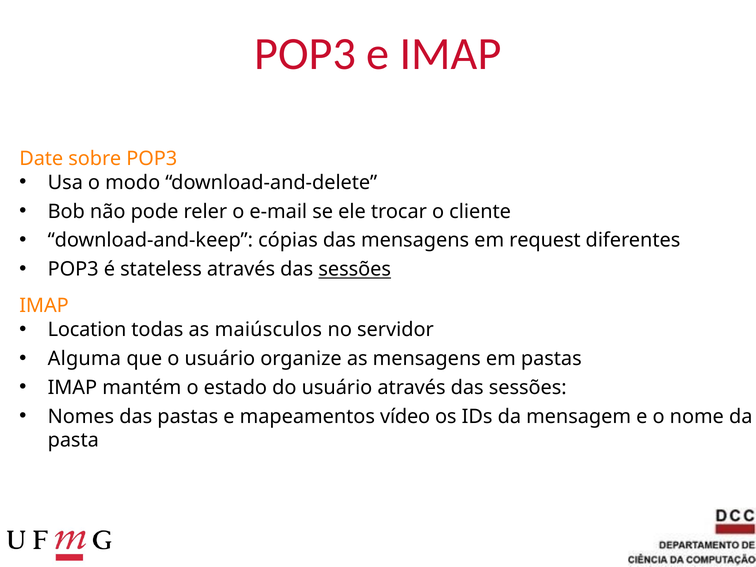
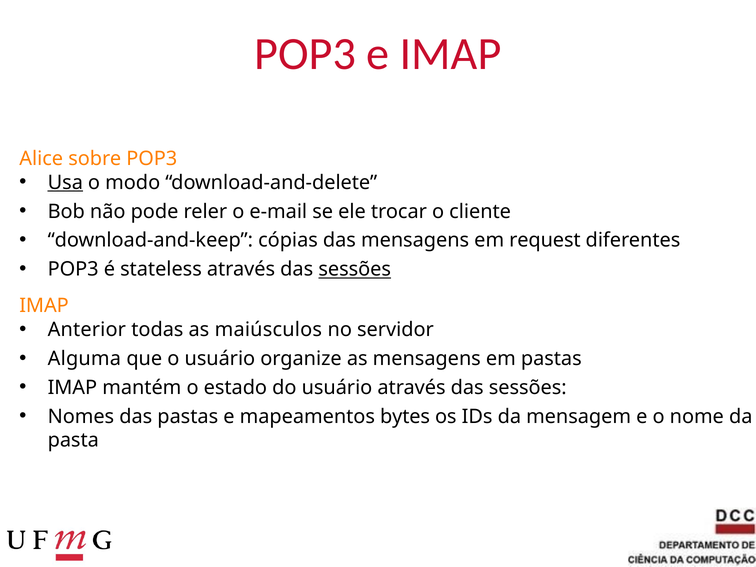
Date: Date -> Alice
Usa underline: none -> present
Location: Location -> Anterior
vídeo: vídeo -> bytes
